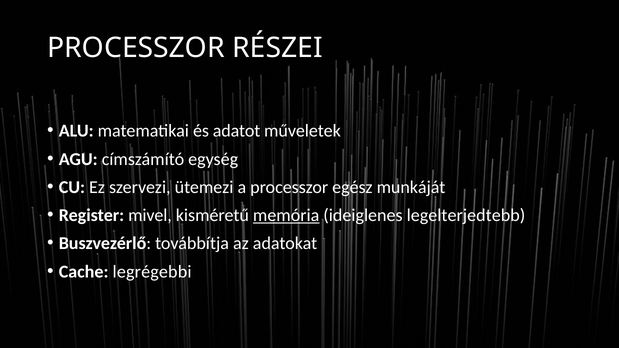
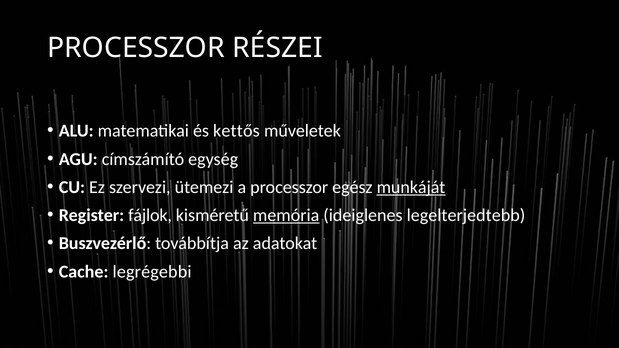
adatot: adatot -> kettős
munkáját underline: none -> present
mivel: mivel -> fájlok
